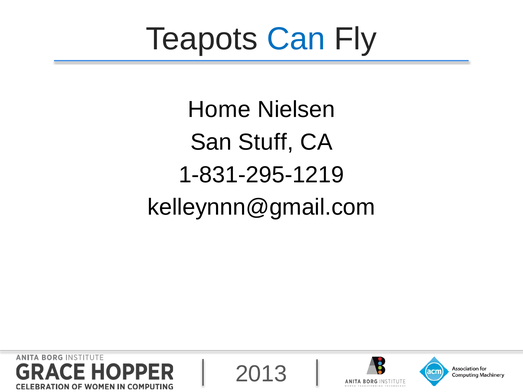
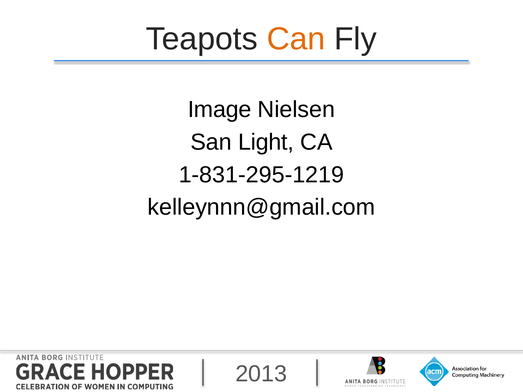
Can colour: blue -> orange
Home: Home -> Image
Stuff: Stuff -> Light
